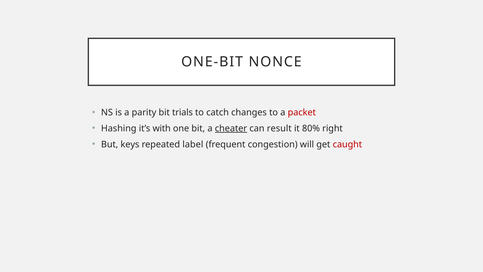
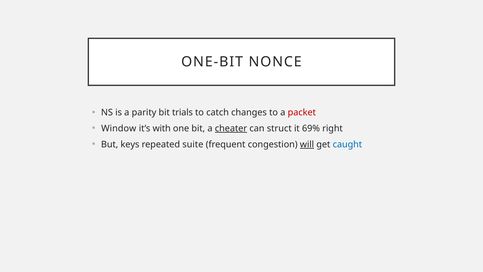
Hashing: Hashing -> Window
result: result -> struct
80%: 80% -> 69%
label: label -> suite
will underline: none -> present
caught colour: red -> blue
